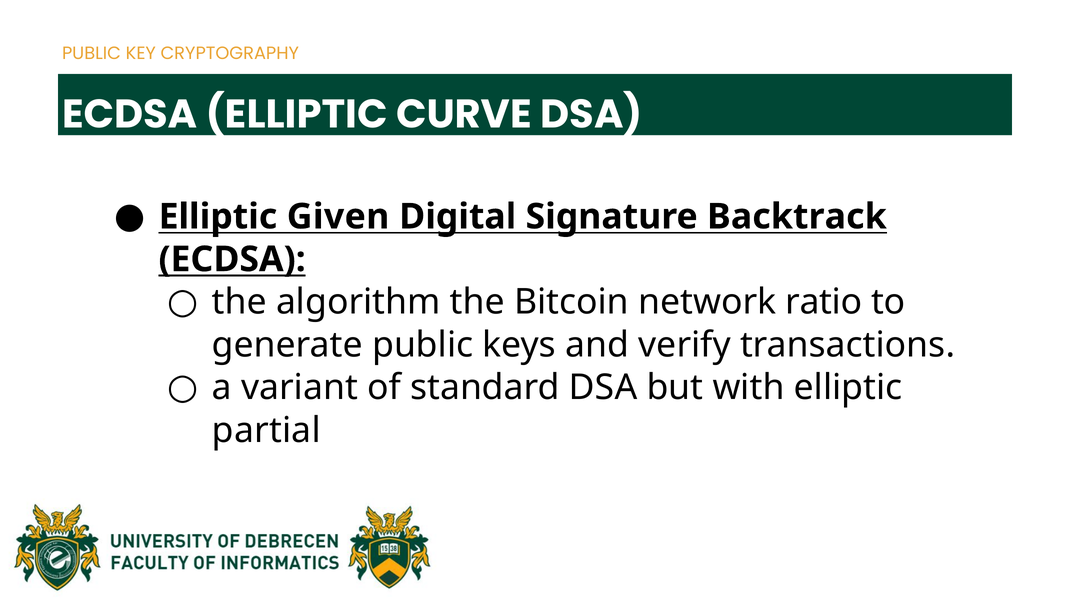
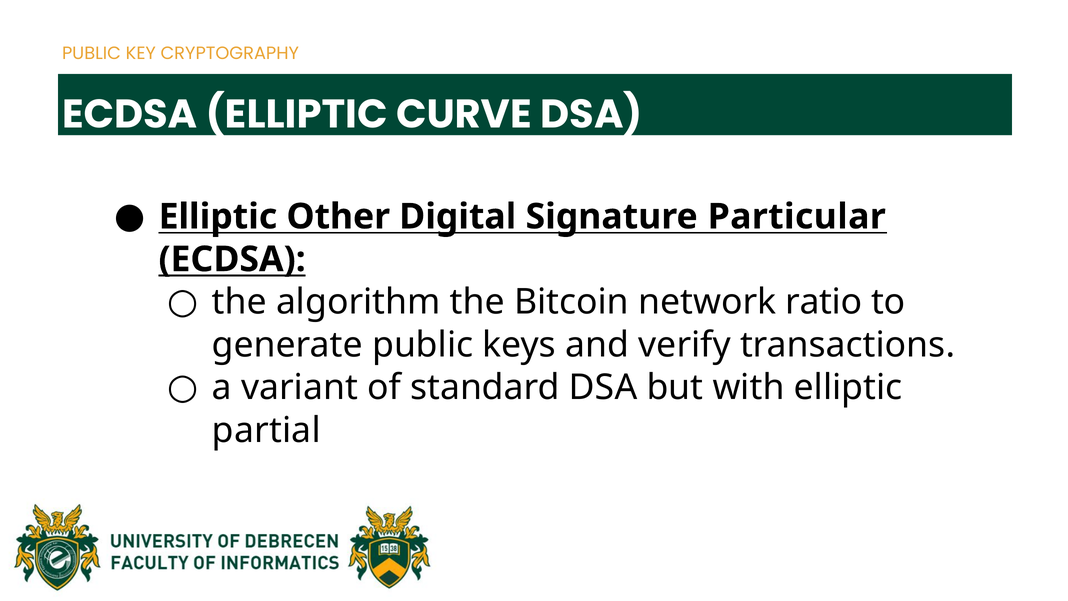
Given: Given -> Other
Backtrack: Backtrack -> Particular
